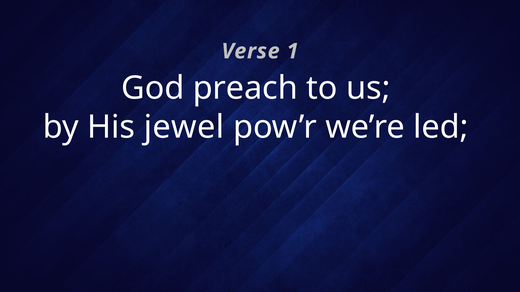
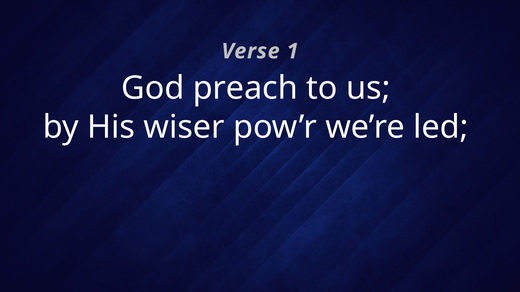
jewel: jewel -> wiser
